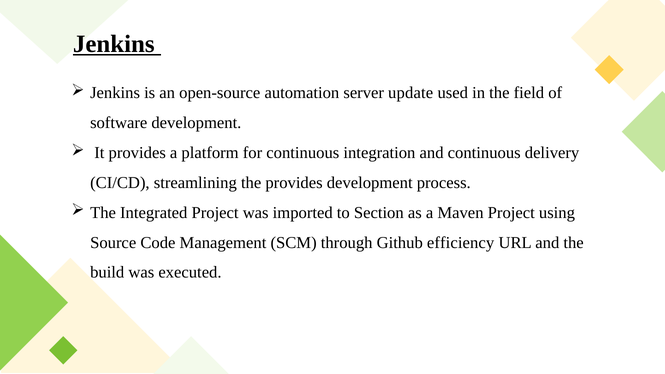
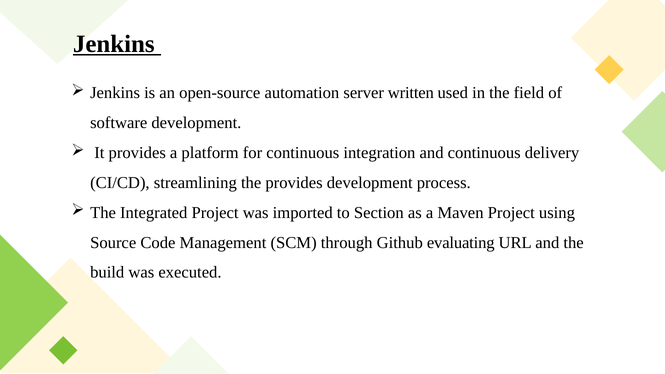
update: update -> written
efficiency: efficiency -> evaluating
